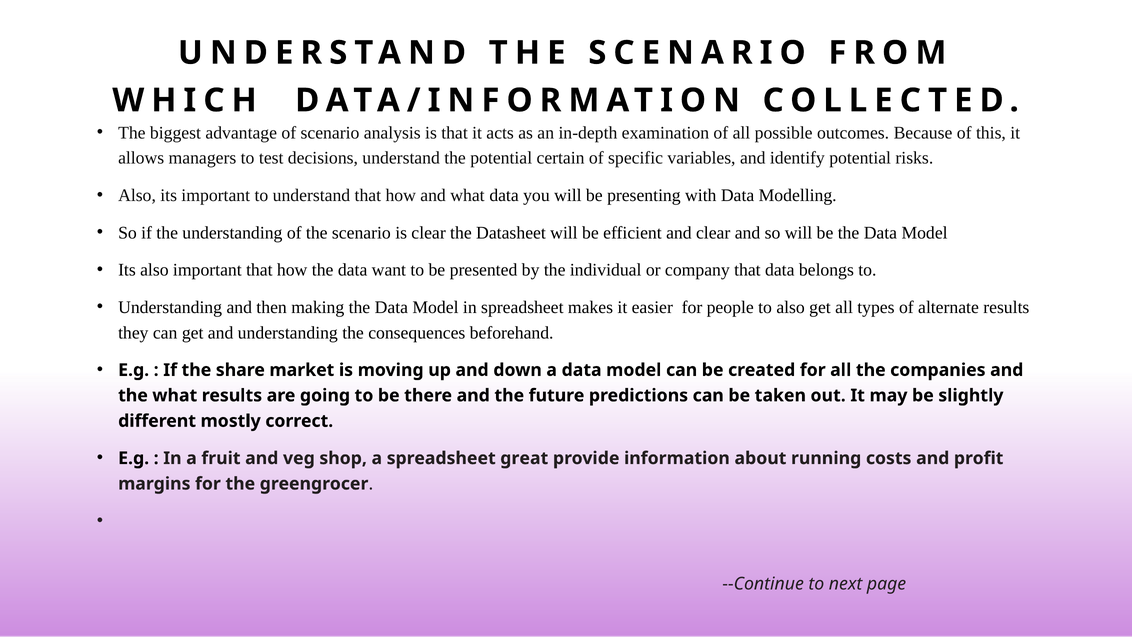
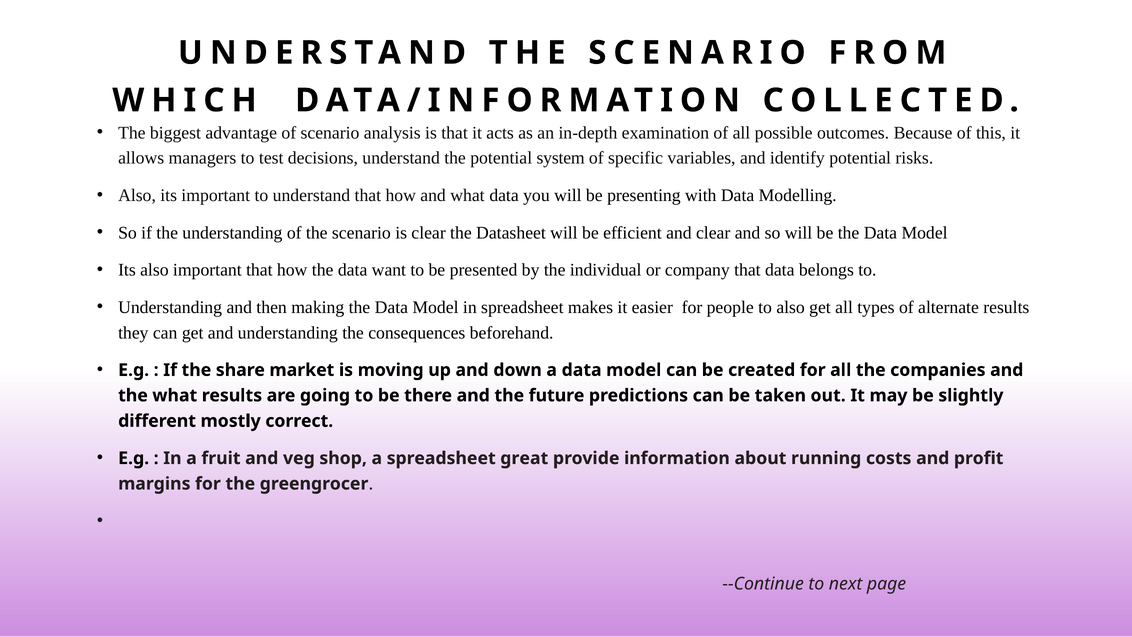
certain: certain -> system
